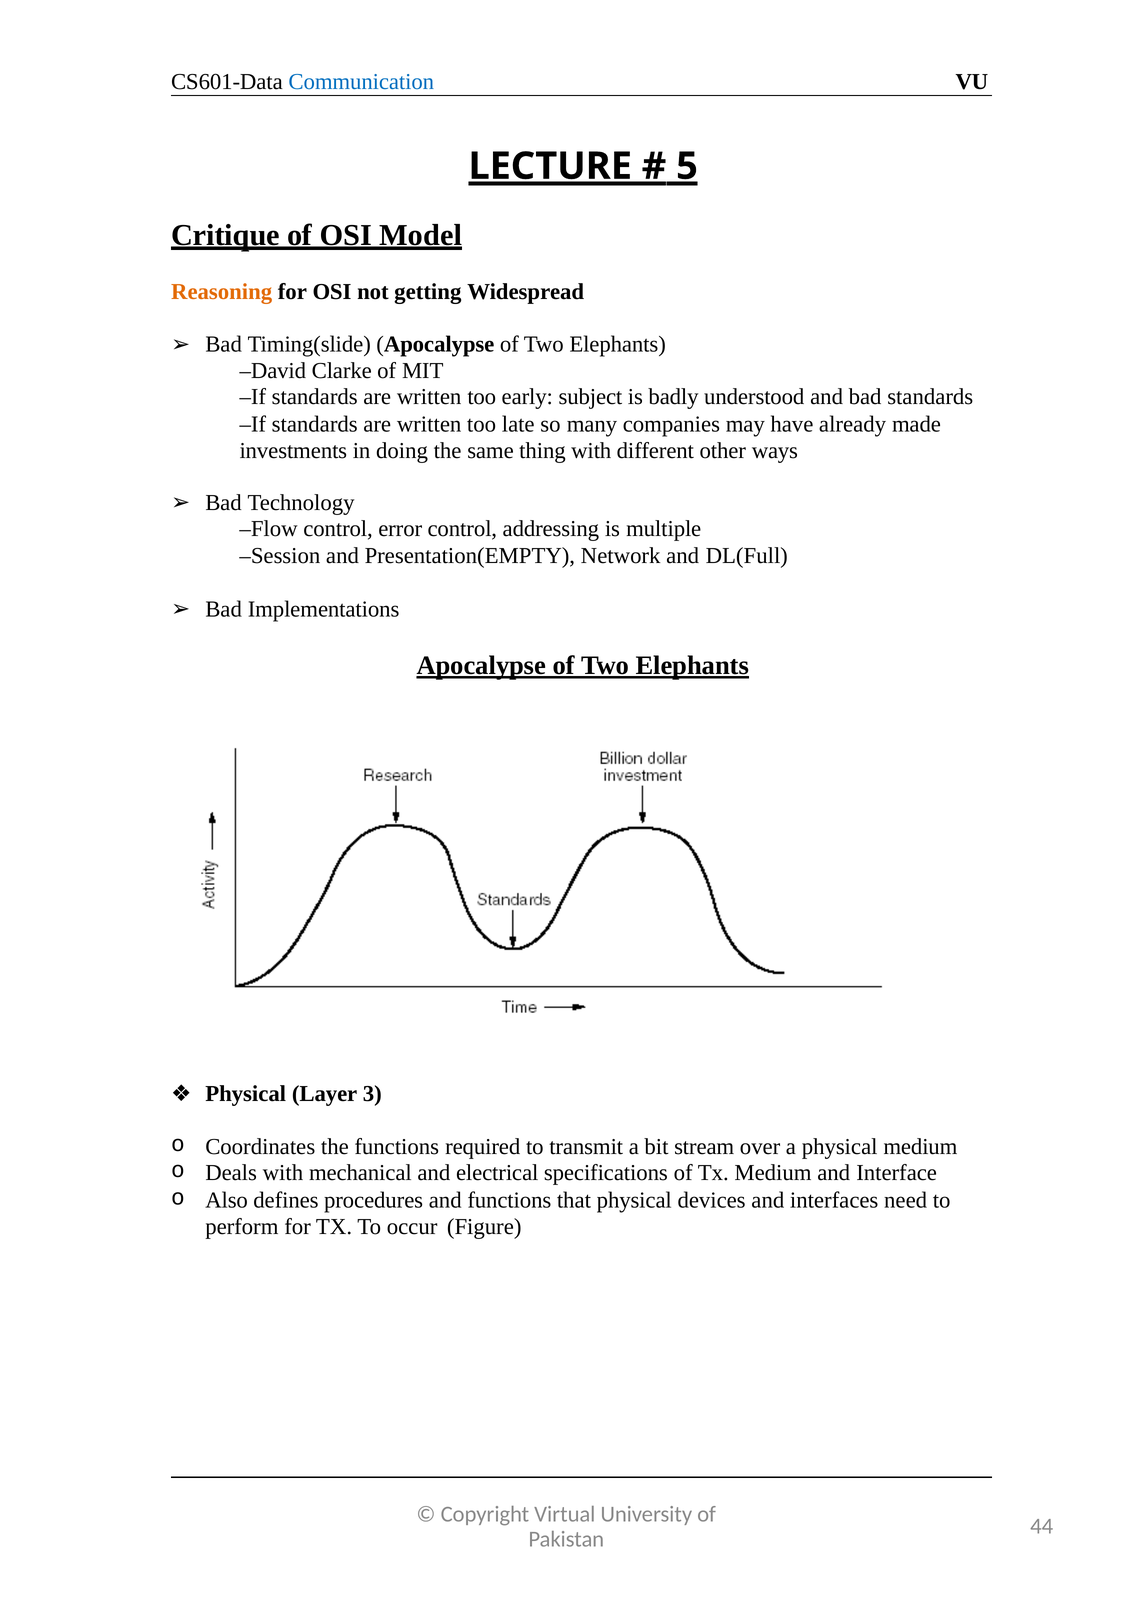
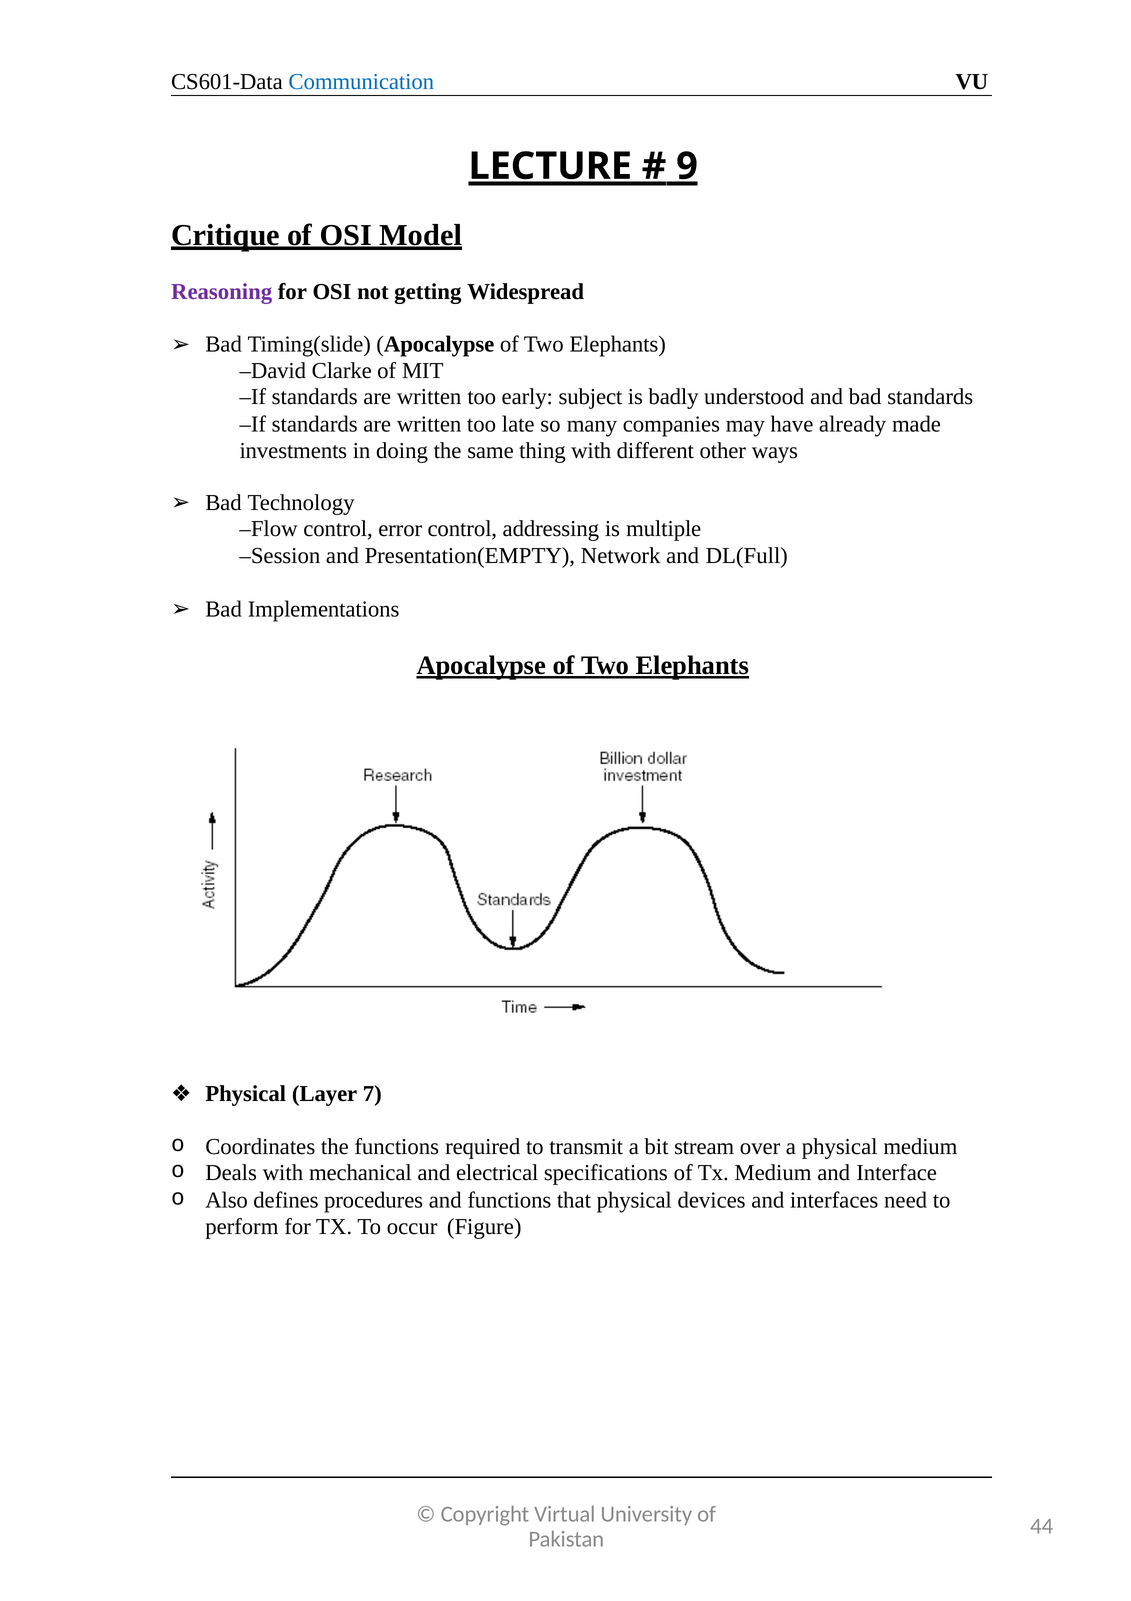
5: 5 -> 9
Reasoning colour: orange -> purple
3: 3 -> 7
